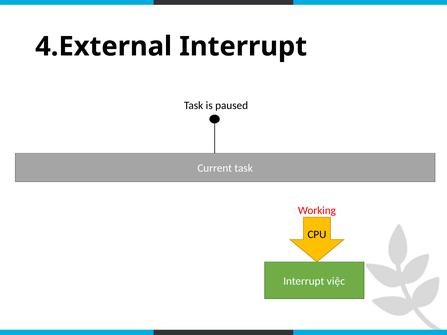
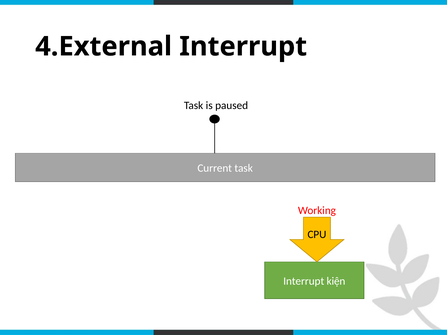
việc: việc -> kiện
